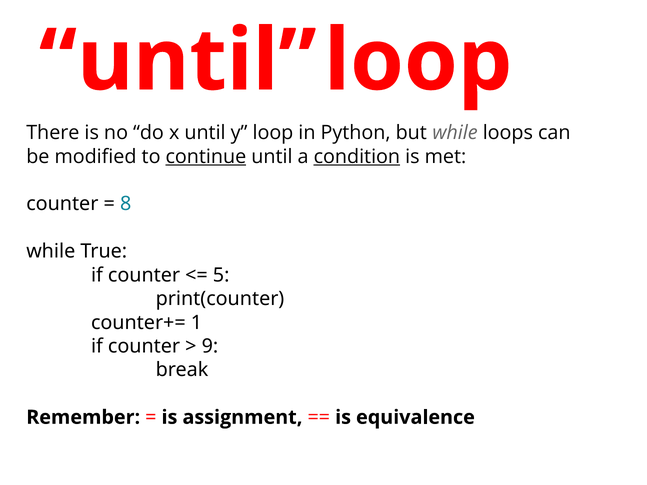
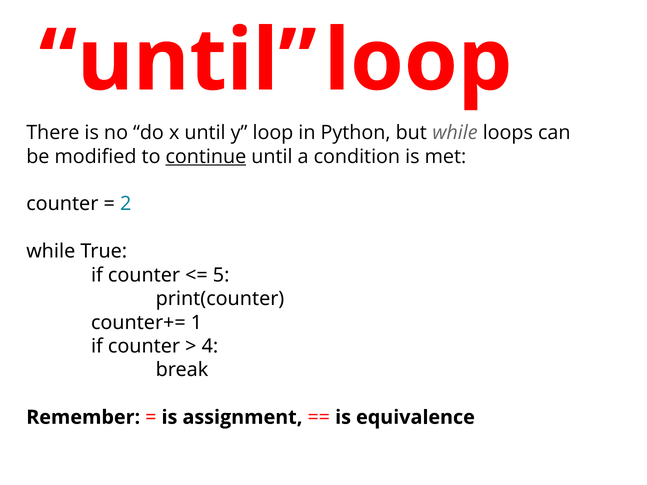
condition underline: present -> none
8: 8 -> 2
9: 9 -> 4
